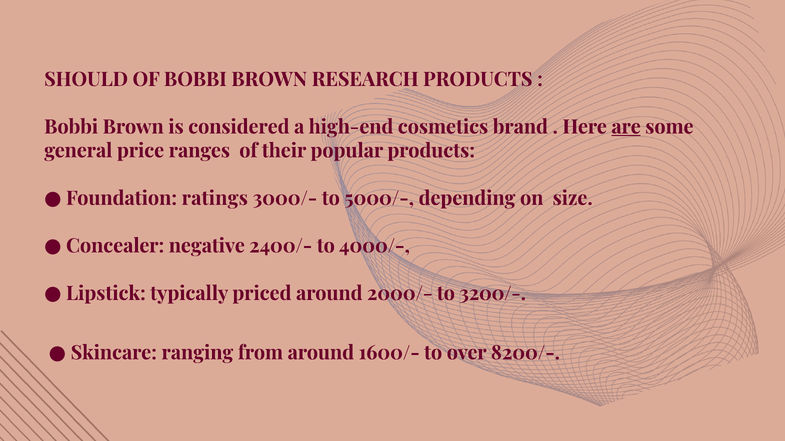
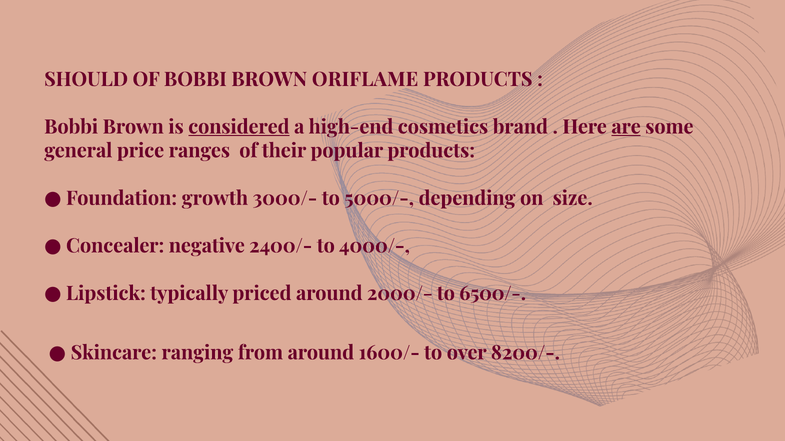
RESEARCH: RESEARCH -> ORIFLAME
considered underline: none -> present
ratings: ratings -> growth
3200/-: 3200/- -> 6500/-
